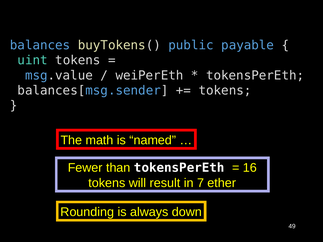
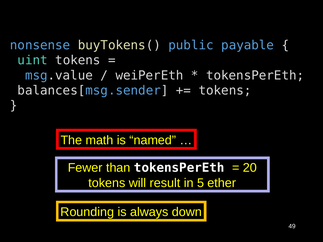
balances: balances -> nonsense
16: 16 -> 20
7: 7 -> 5
